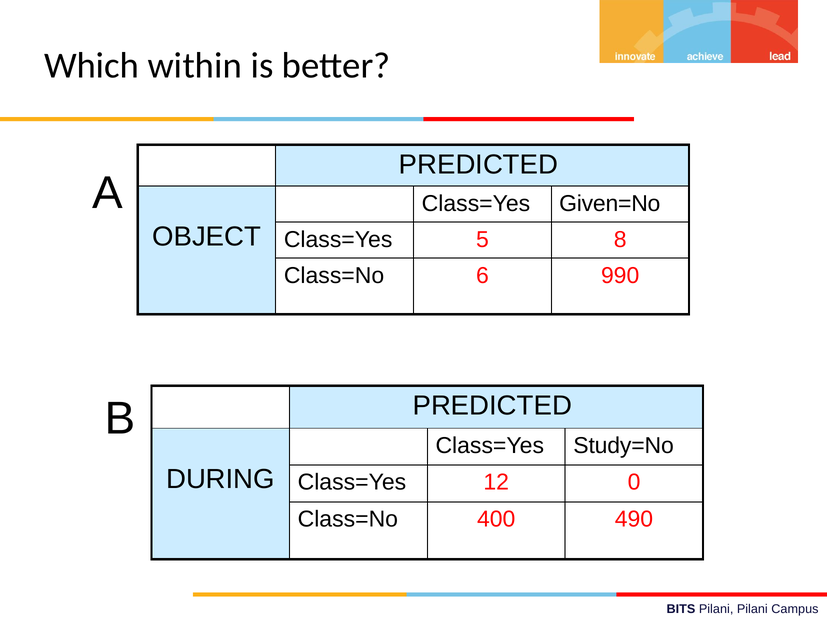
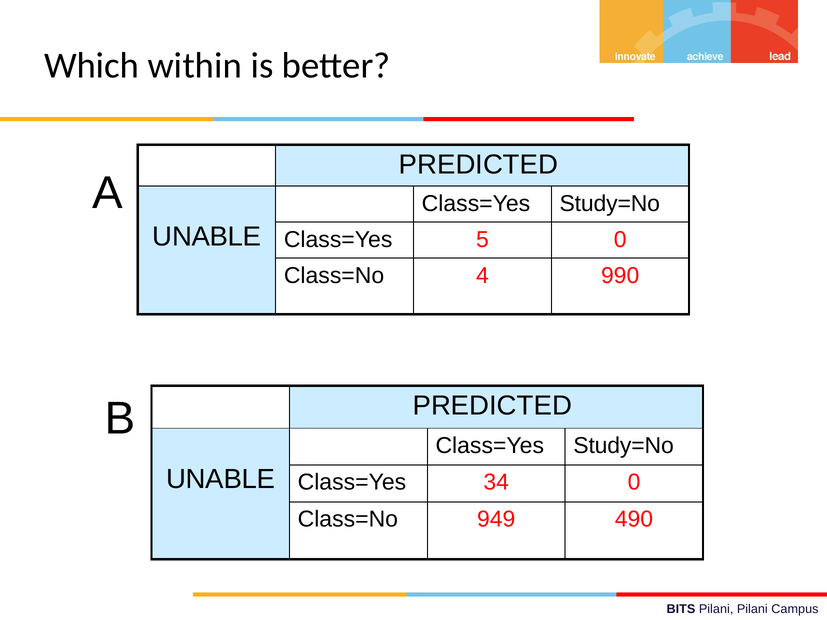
Given=No at (610, 204): Given=No -> Study=No
OBJECT at (207, 237): OBJECT -> UNABLE
5 8: 8 -> 0
6: 6 -> 4
DURING at (221, 479): DURING -> UNABLE
12: 12 -> 34
400: 400 -> 949
